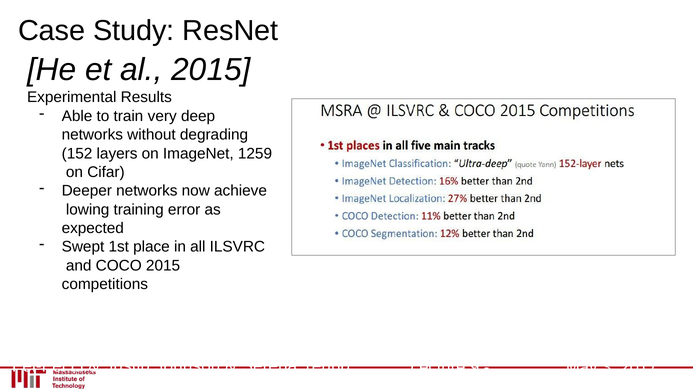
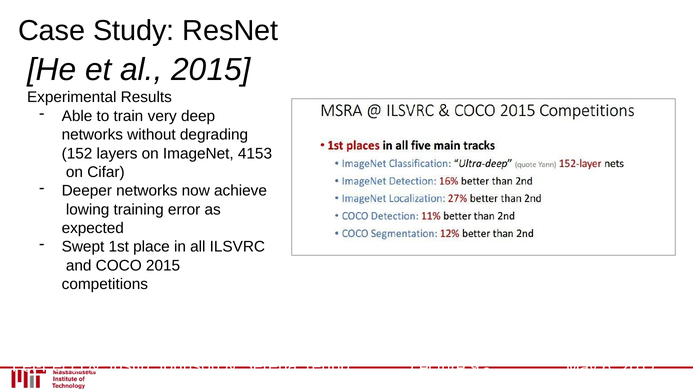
1259: 1259 -> 4153
3: 3 -> 6
